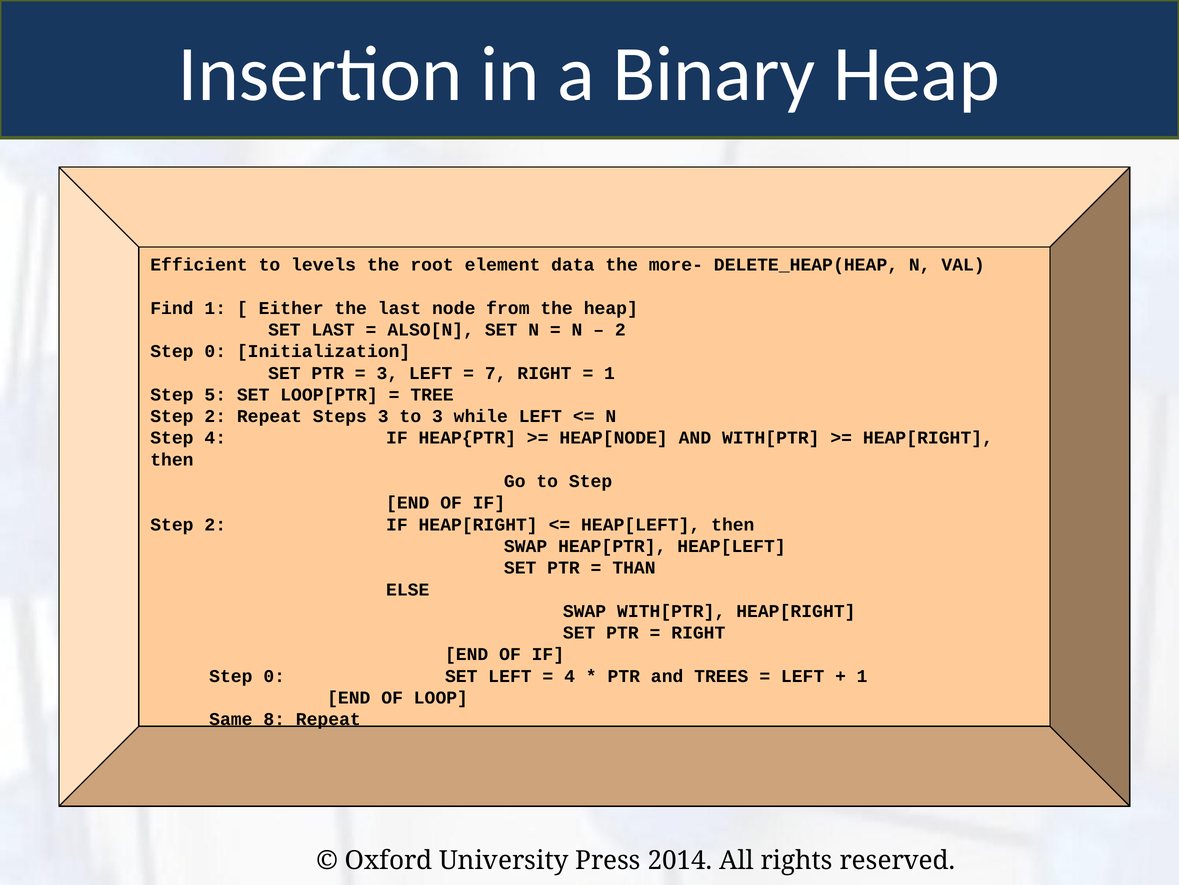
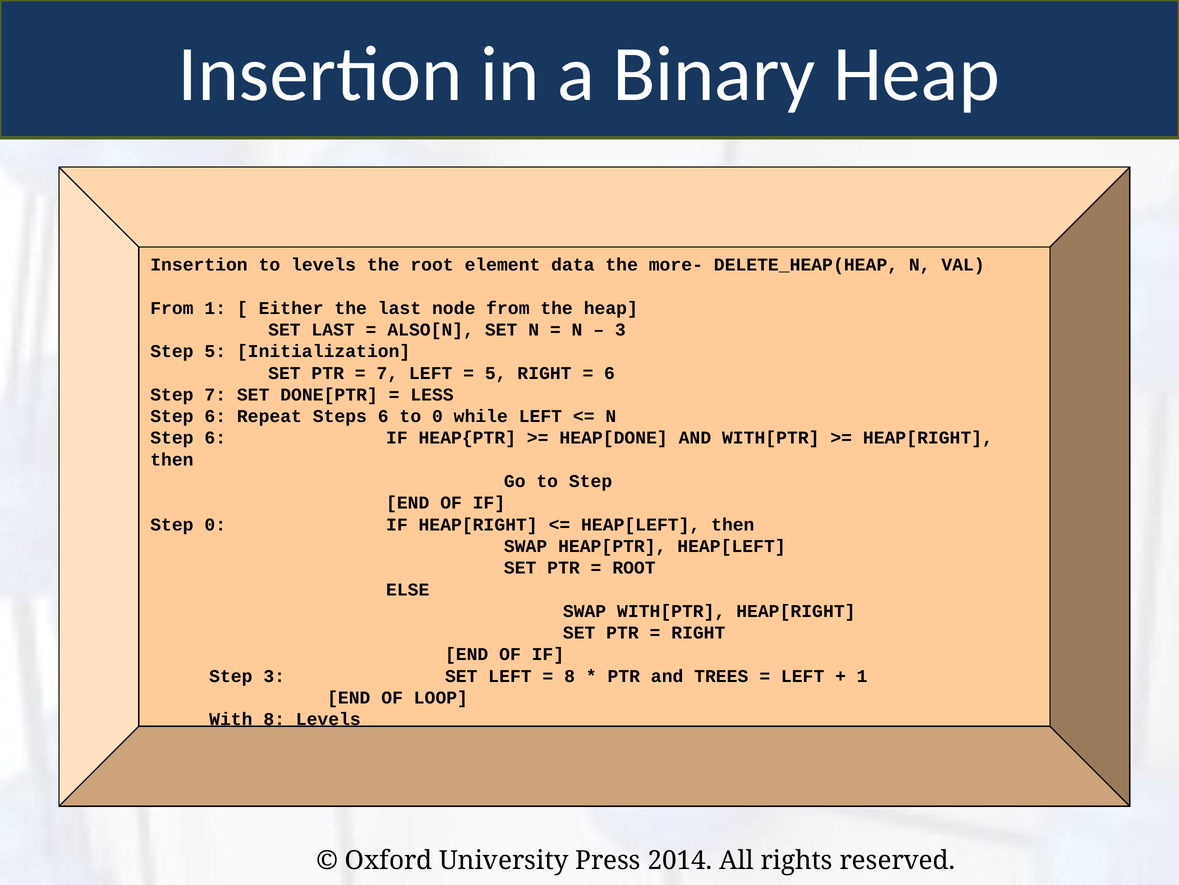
Efficient at (199, 265): Efficient -> Insertion
Find at (172, 308): Find -> From
2 at (620, 330): 2 -> 3
0 at (215, 351): 0 -> 5
3 at (387, 373): 3 -> 7
7 at (496, 373): 7 -> 5
1 at (610, 373): 1 -> 6
Step 5: 5 -> 7
LOOP[PTR: LOOP[PTR -> DONE[PTR
TREE: TREE -> LESS
2 at (215, 416): 2 -> 6
Steps 3: 3 -> 6
to 3: 3 -> 0
4 at (215, 438): 4 -> 6
HEAP[NODE: HEAP[NODE -> HEAP[DONE
2 at (215, 524): 2 -> 0
THAN at (634, 567): THAN -> ROOT
0 at (274, 676): 0 -> 3
4 at (570, 676): 4 -> 8
Same: Same -> With
8 Repeat: Repeat -> Levels
